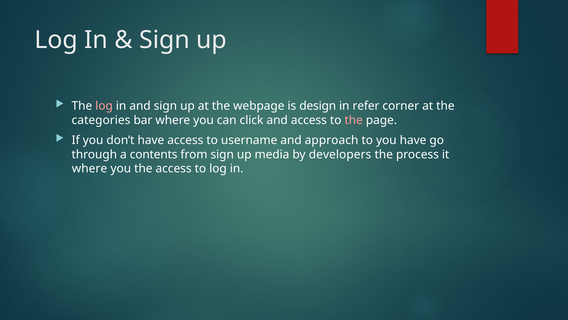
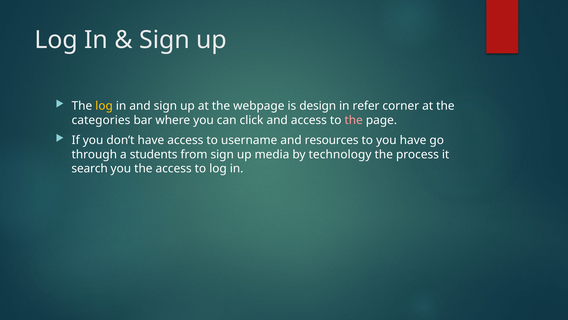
log at (104, 106) colour: pink -> yellow
approach: approach -> resources
contents: contents -> students
developers: developers -> technology
where at (90, 168): where -> search
